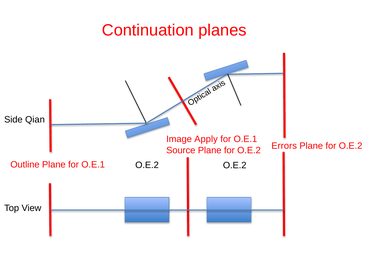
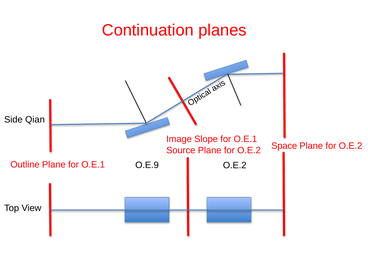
Apply: Apply -> Slope
Errors: Errors -> Space
O.E.2 at (147, 165): O.E.2 -> O.E.9
